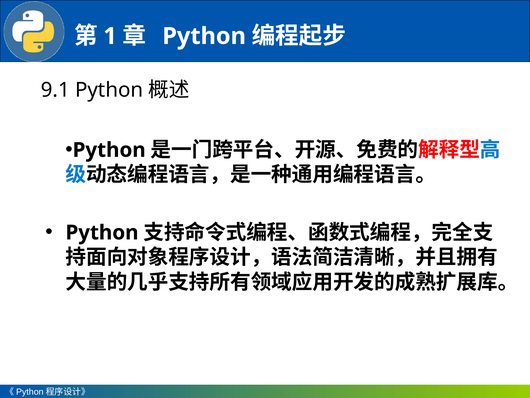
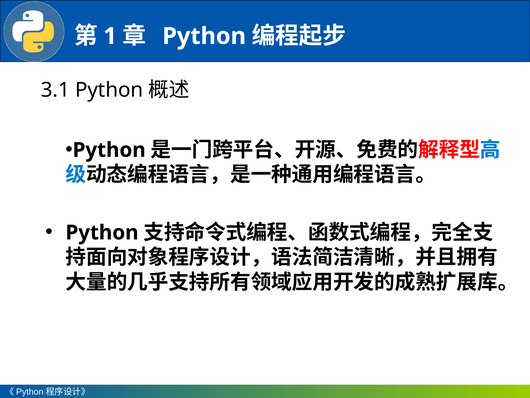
9.1: 9.1 -> 3.1
